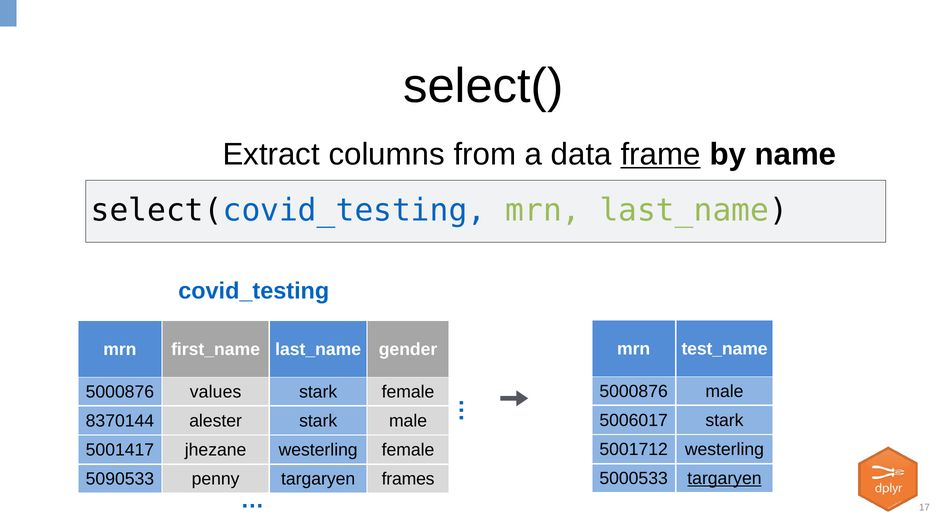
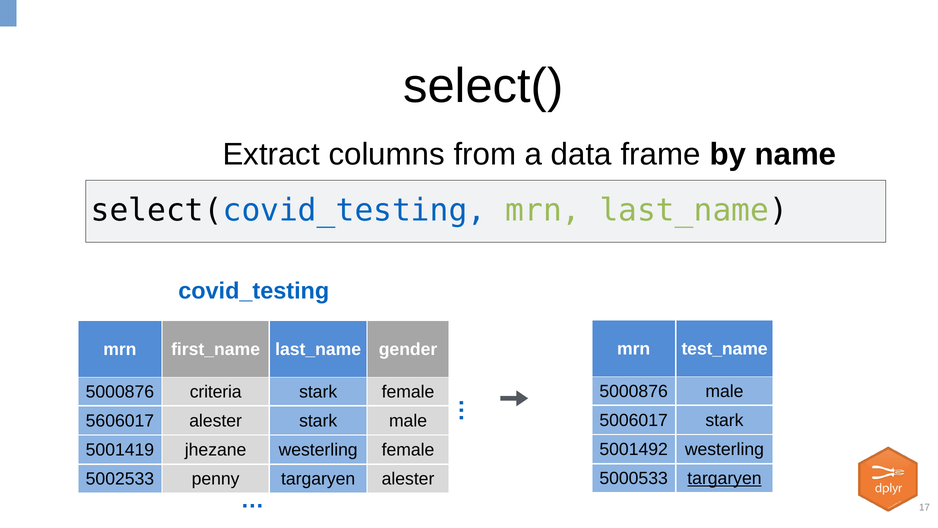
frame underline: present -> none
values: values -> criteria
8370144: 8370144 -> 5606017
5001712: 5001712 -> 5001492
5001417: 5001417 -> 5001419
5090533: 5090533 -> 5002533
targaryen frames: frames -> alester
